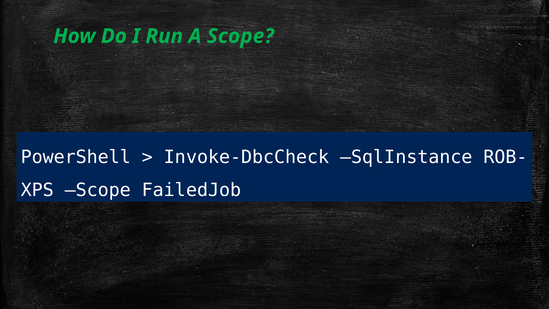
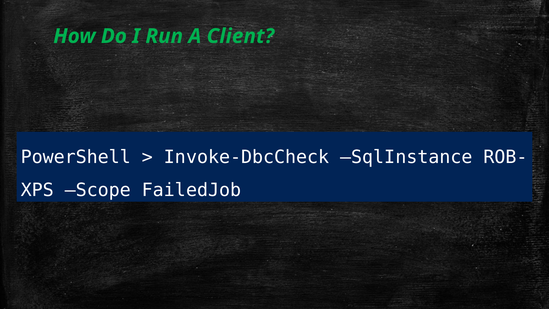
A Scope: Scope -> Client
